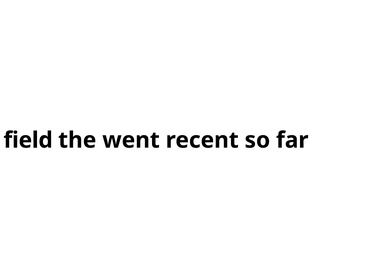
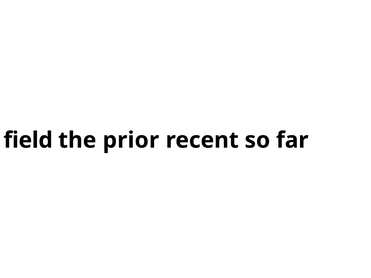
went: went -> prior
